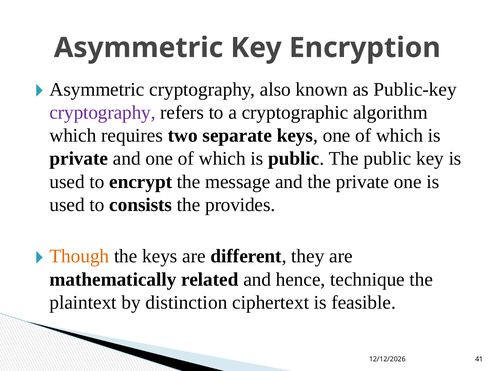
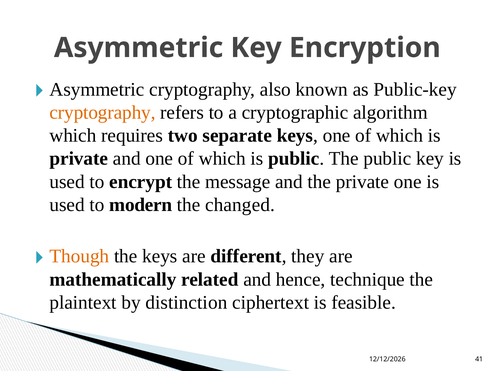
cryptography at (103, 113) colour: purple -> orange
consists: consists -> modern
provides: provides -> changed
